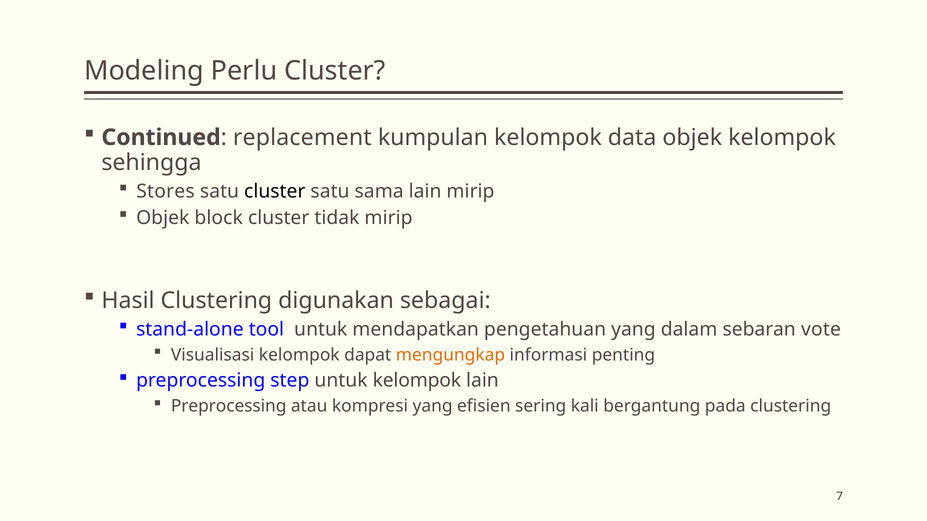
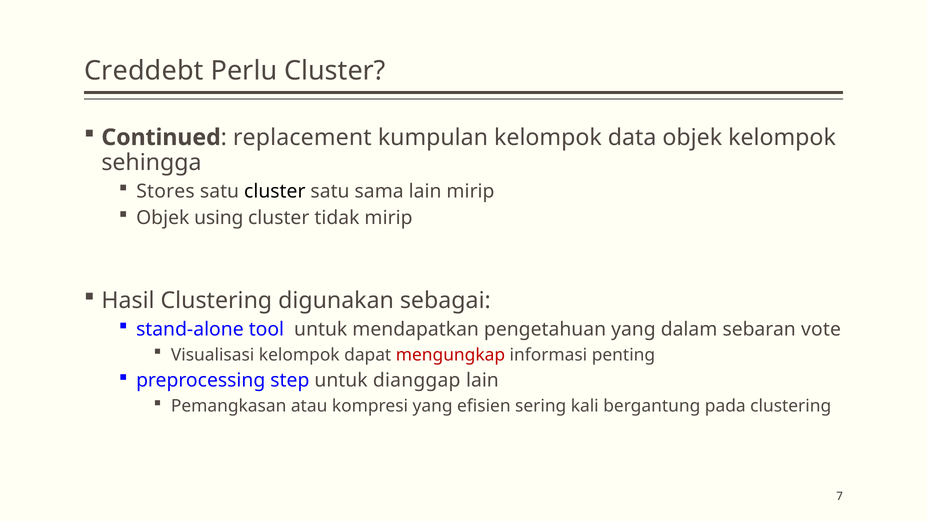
Modeling: Modeling -> Creddebt
block: block -> using
mengungkap colour: orange -> red
untuk kelompok: kelompok -> dianggap
Preprocessing at (229, 406): Preprocessing -> Pemangkasan
